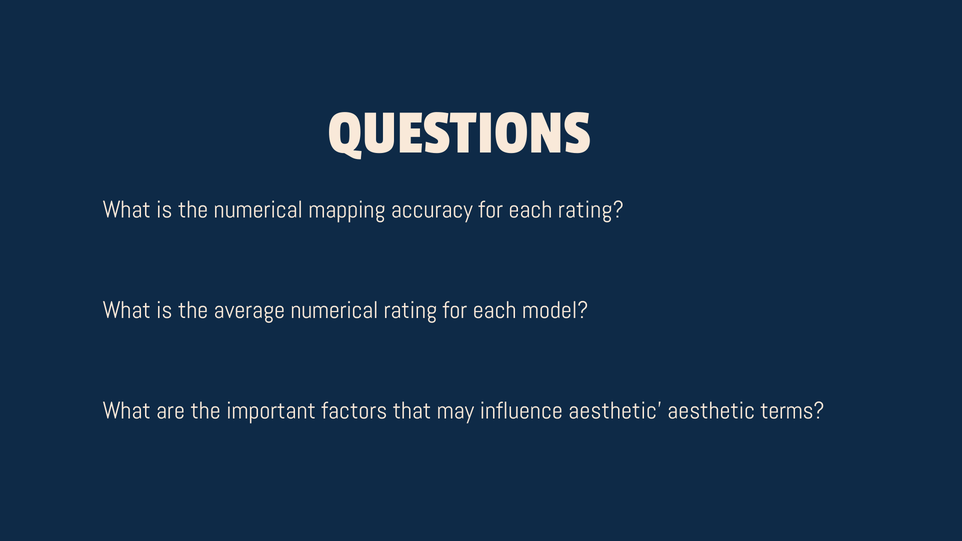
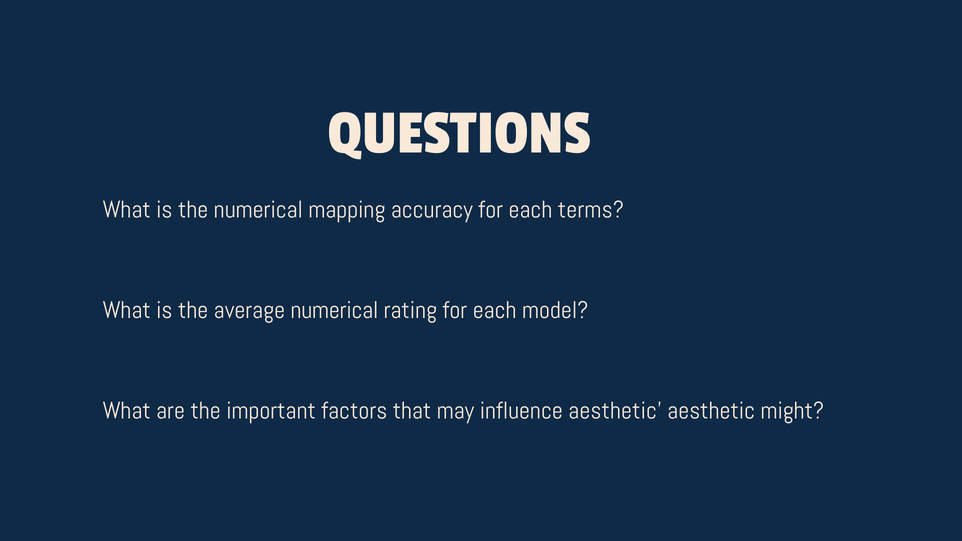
each rating: rating -> terms
terms: terms -> might
